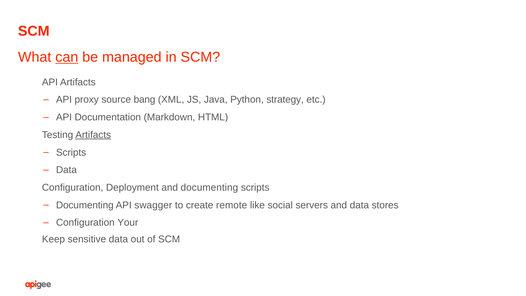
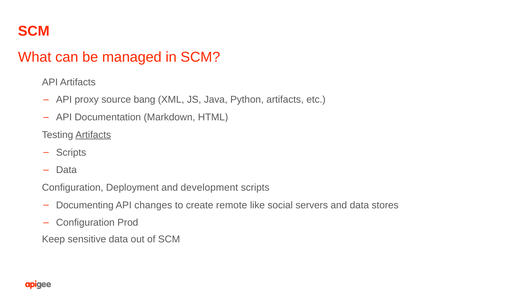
can underline: present -> none
Python strategy: strategy -> artifacts
and documenting: documenting -> development
swagger: swagger -> changes
Your: Your -> Prod
